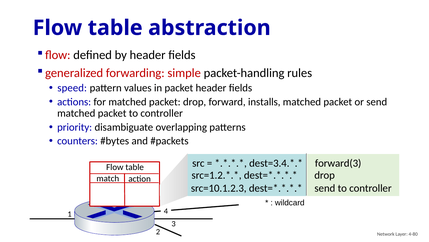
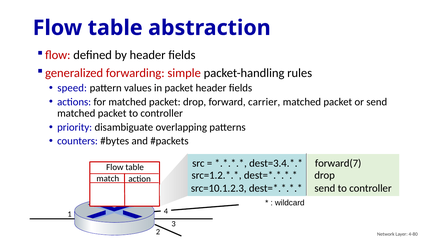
installs: installs -> carrier
forward(3: forward(3 -> forward(7
